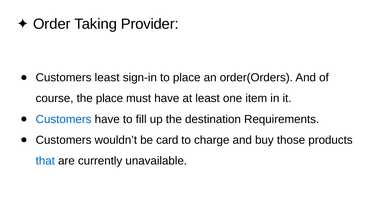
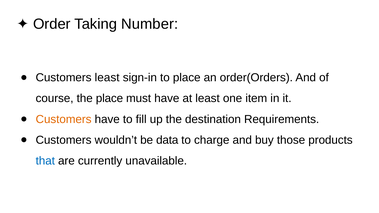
Provider: Provider -> Number
Customers at (64, 119) colour: blue -> orange
card: card -> data
